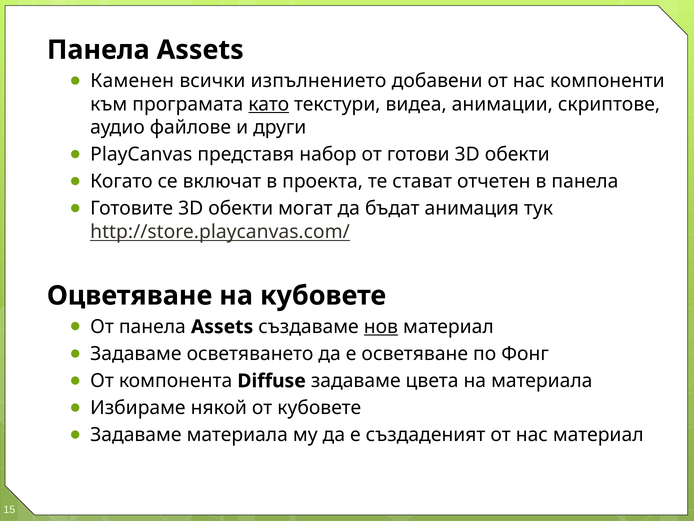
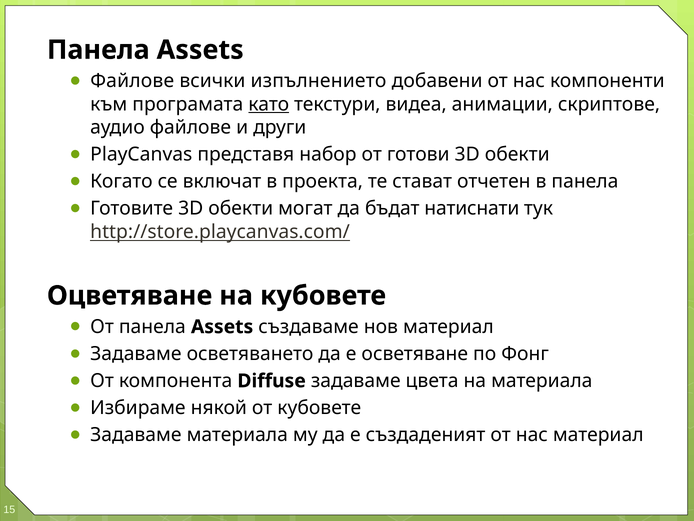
Каменен at (132, 81): Каменен -> Файлове
анимация: анимация -> натиснати
нов underline: present -> none
